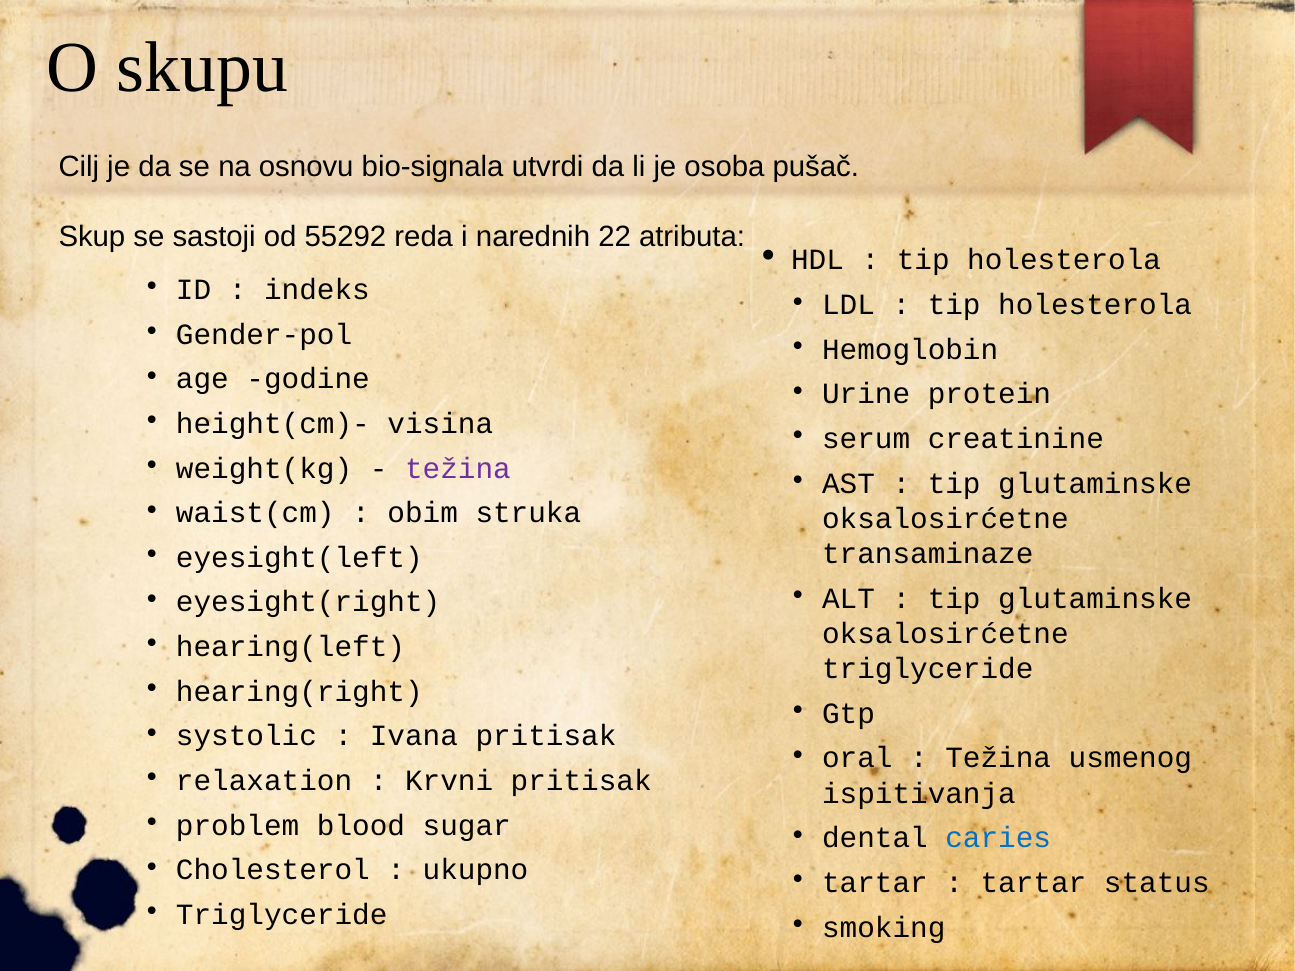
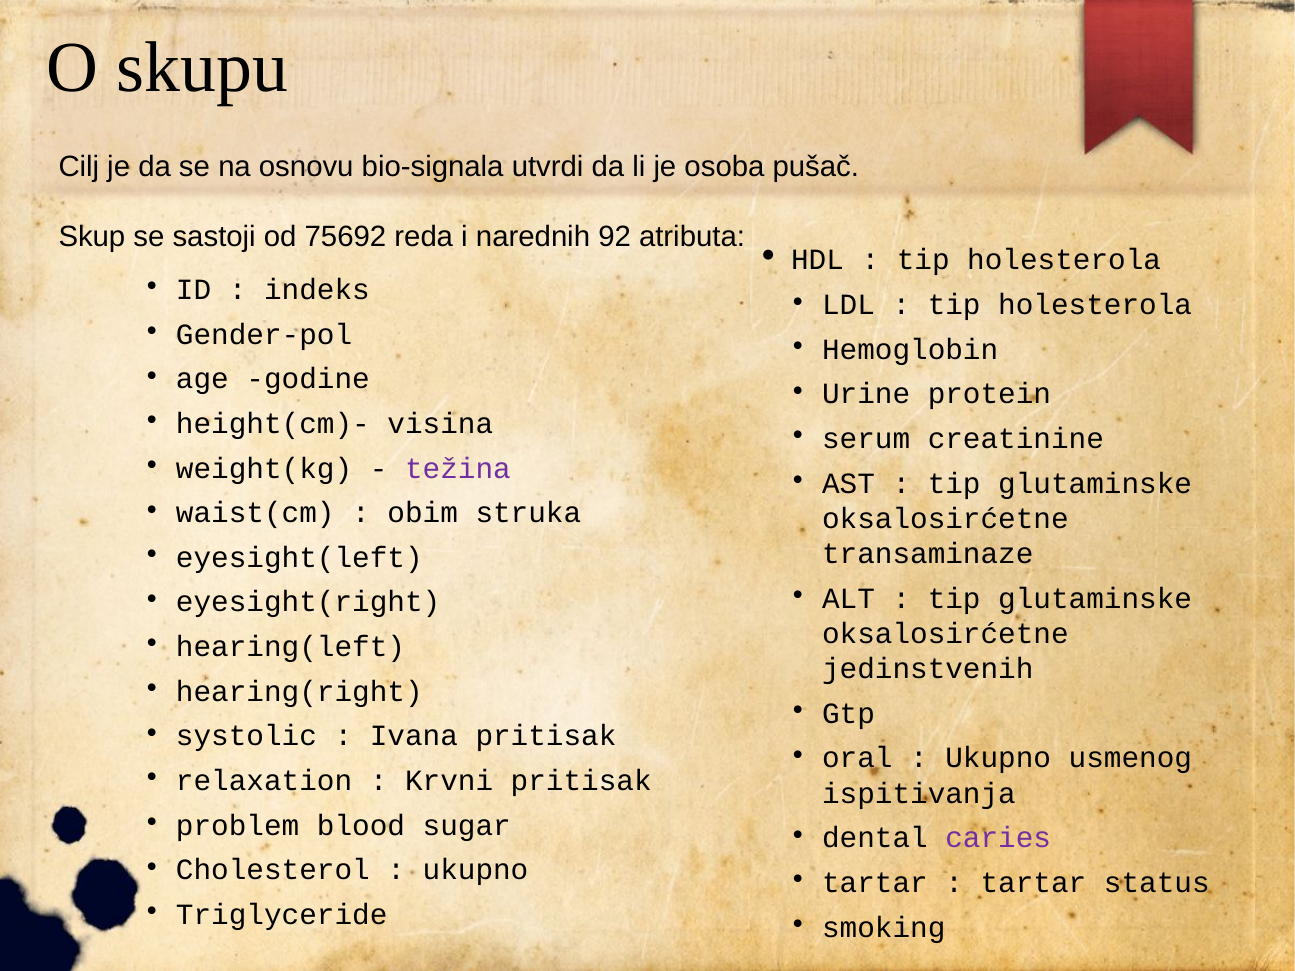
55292: 55292 -> 75692
22: 22 -> 92
triglyceride at (928, 669): triglyceride -> jedinstvenih
Težina at (998, 758): Težina -> Ukupno
caries colour: blue -> purple
